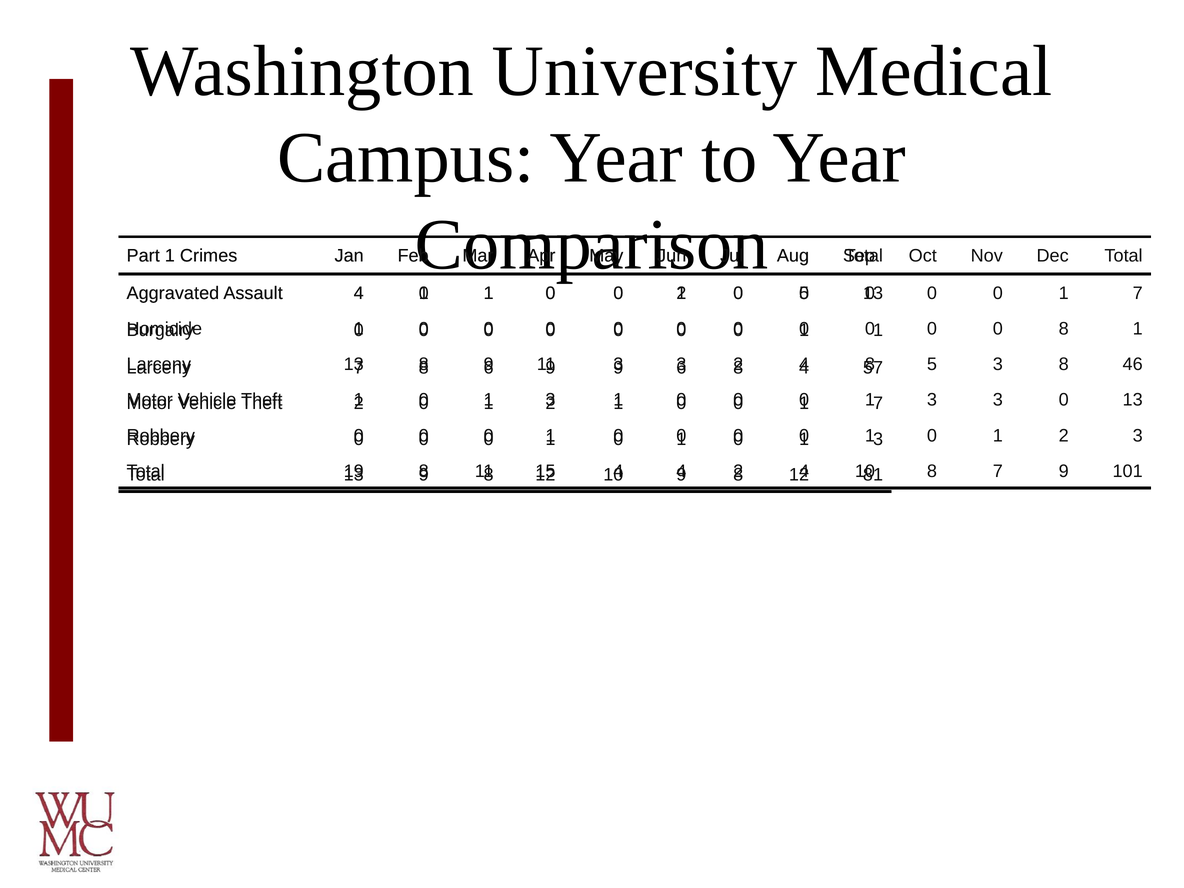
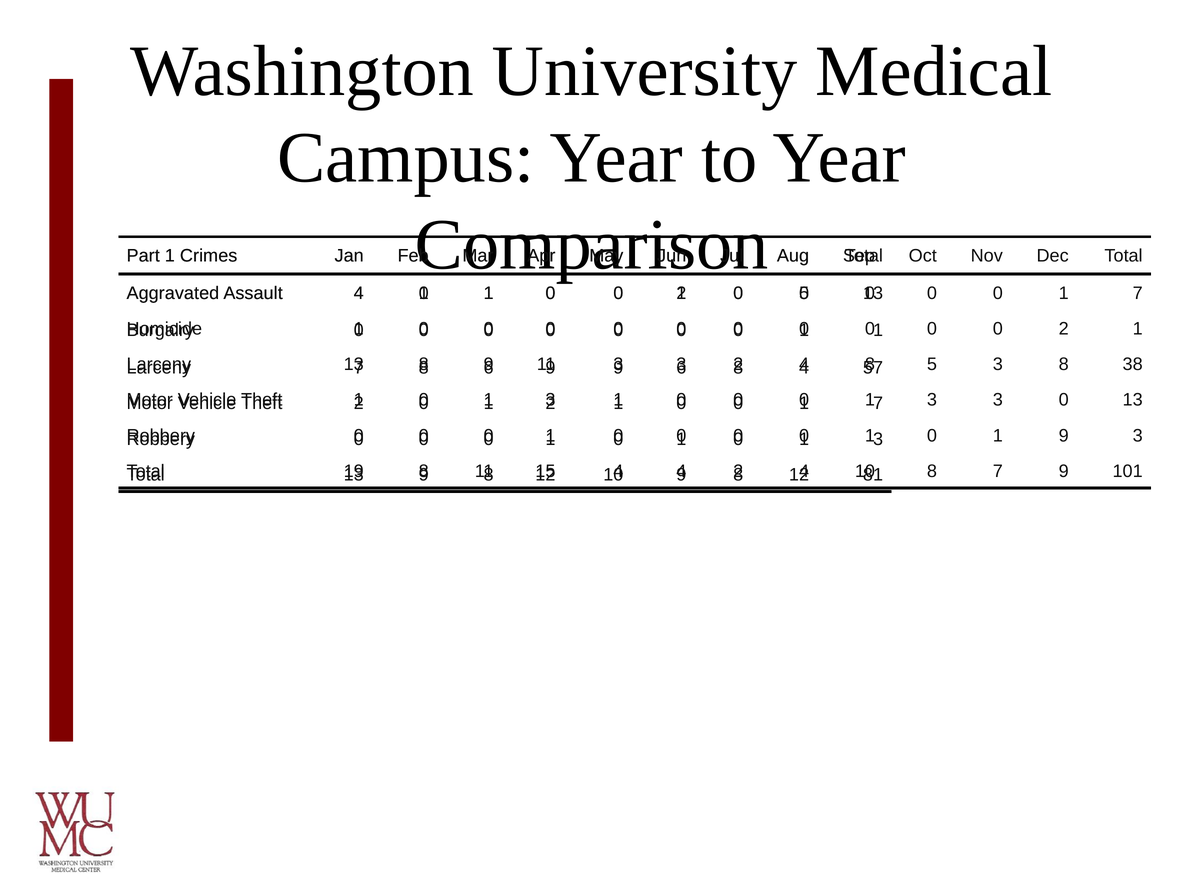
0 0 0 8: 8 -> 2
46: 46 -> 38
1 0 1 2: 2 -> 9
